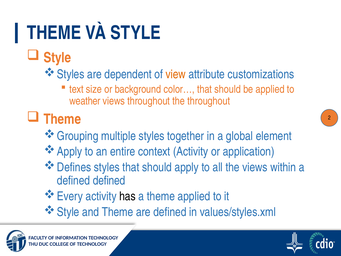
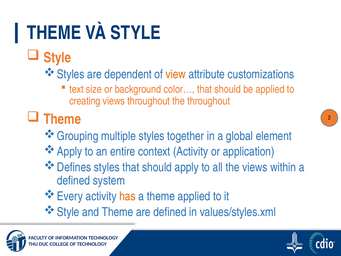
weather: weather -> creating
defined defined: defined -> system
has colour: black -> orange
